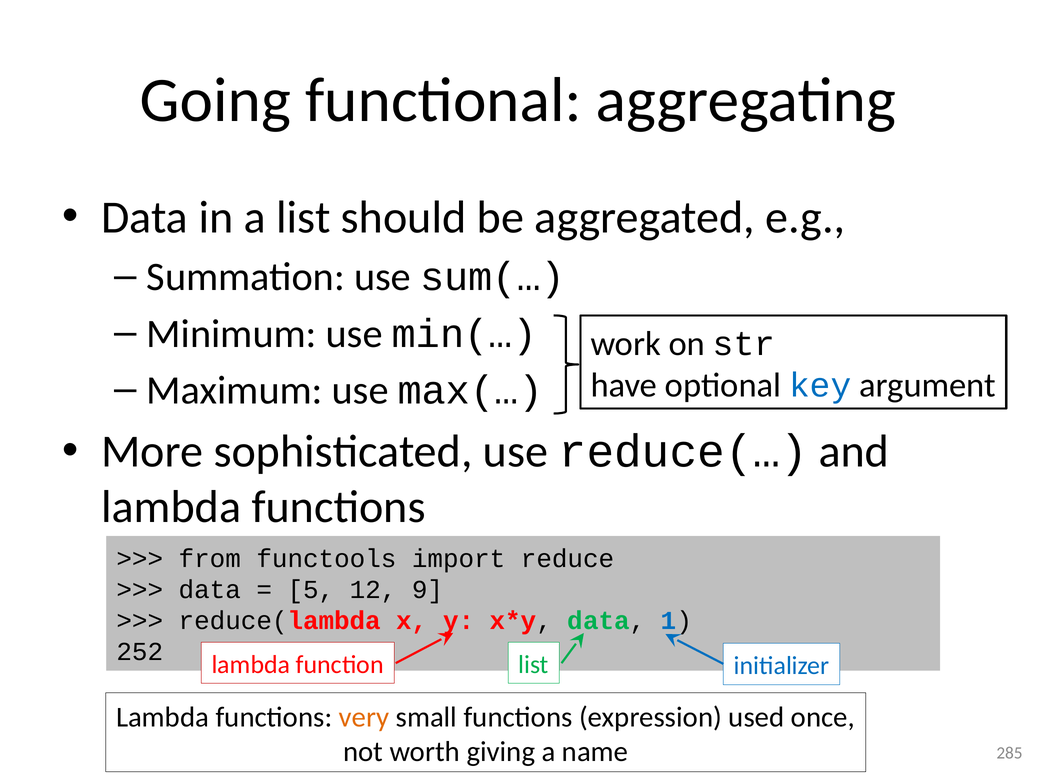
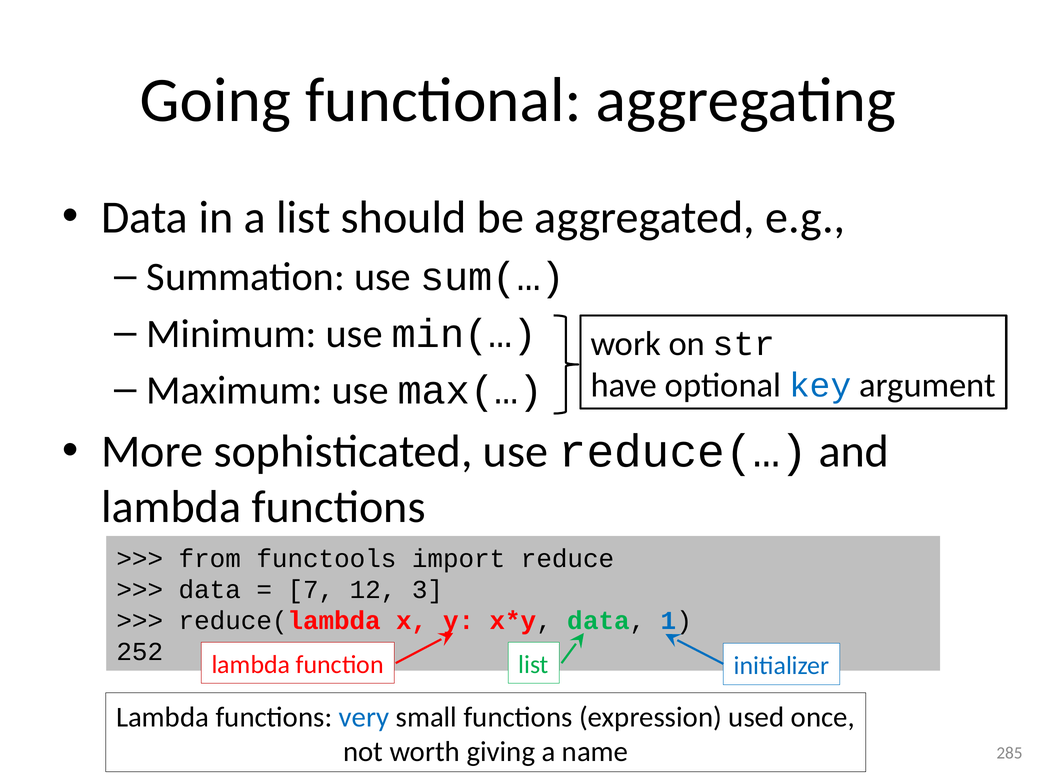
5: 5 -> 7
9: 9 -> 3
very colour: orange -> blue
